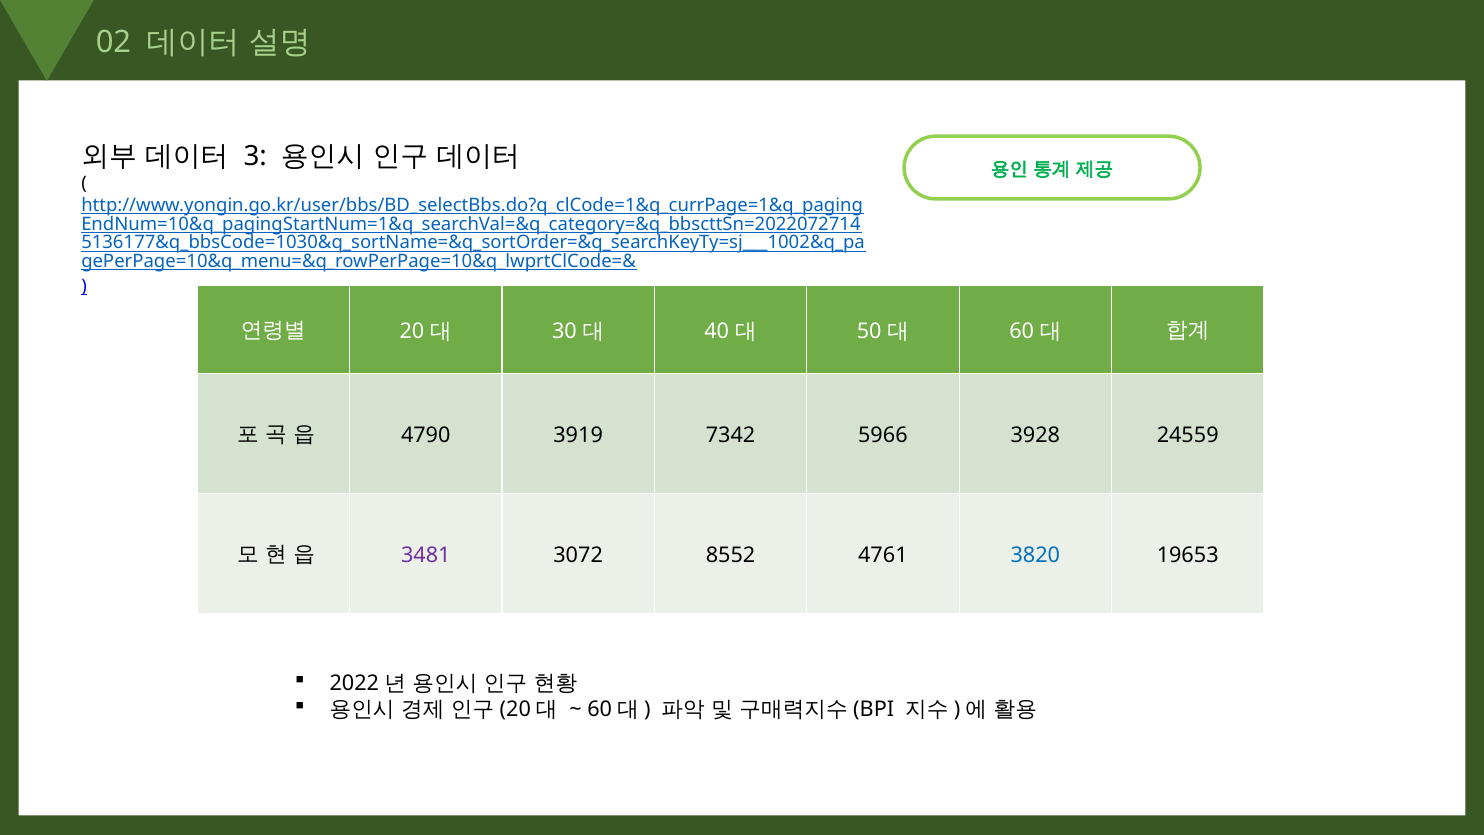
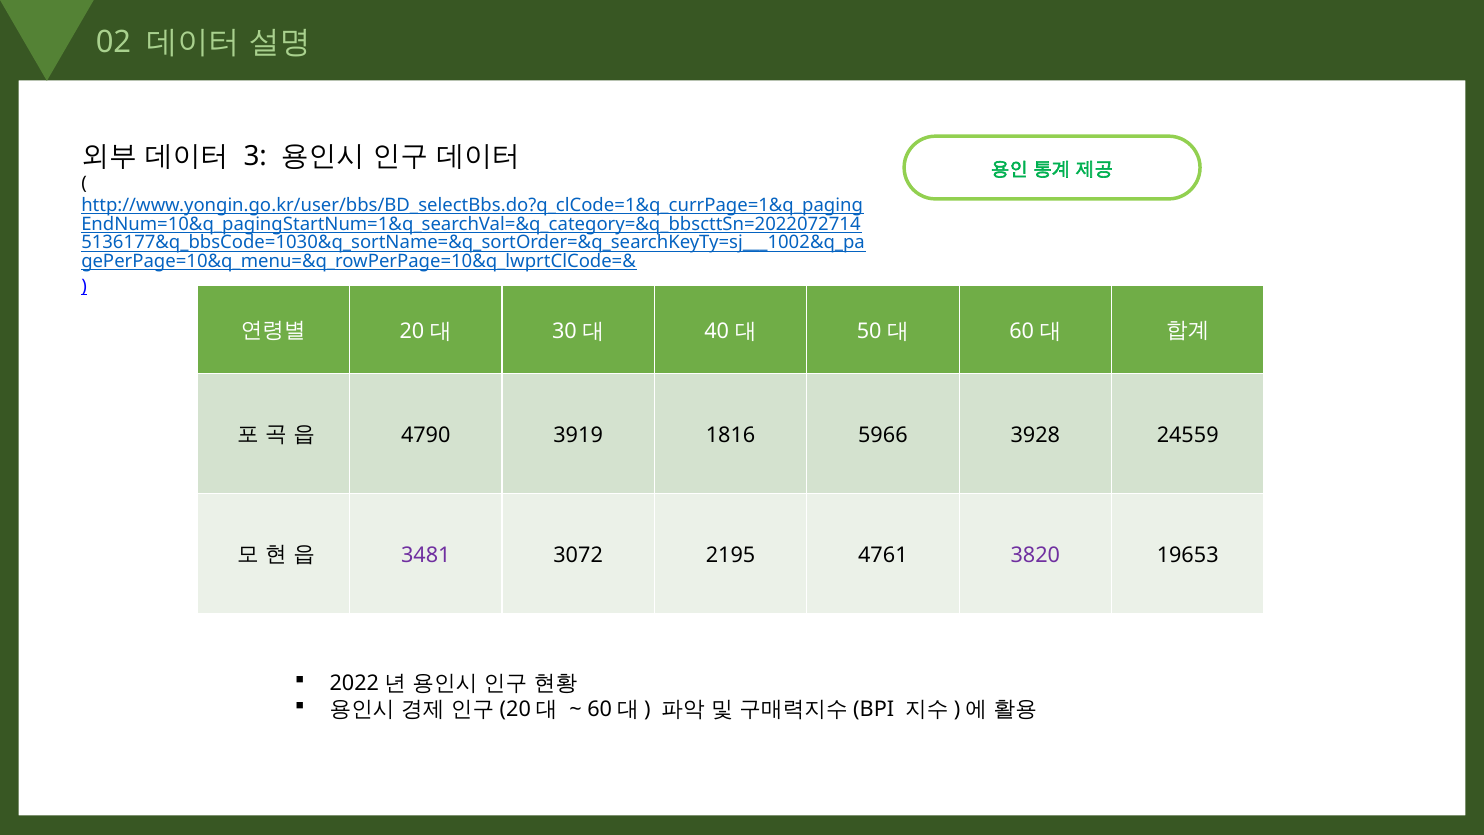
7342: 7342 -> 1816
8552: 8552 -> 2195
3820 colour: blue -> purple
